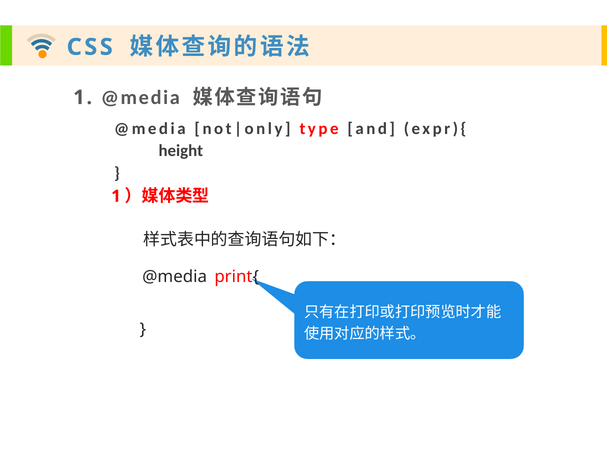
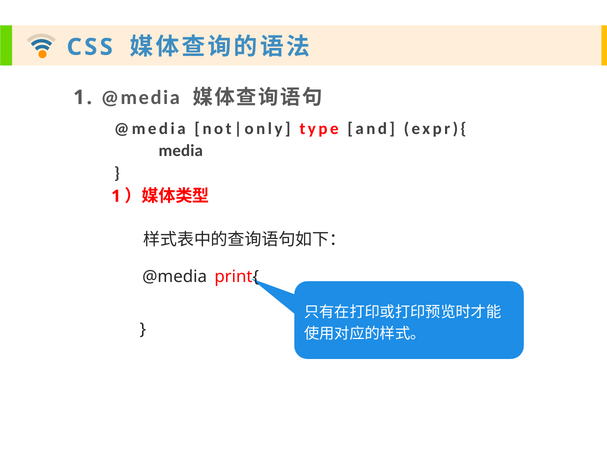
height: height -> media
